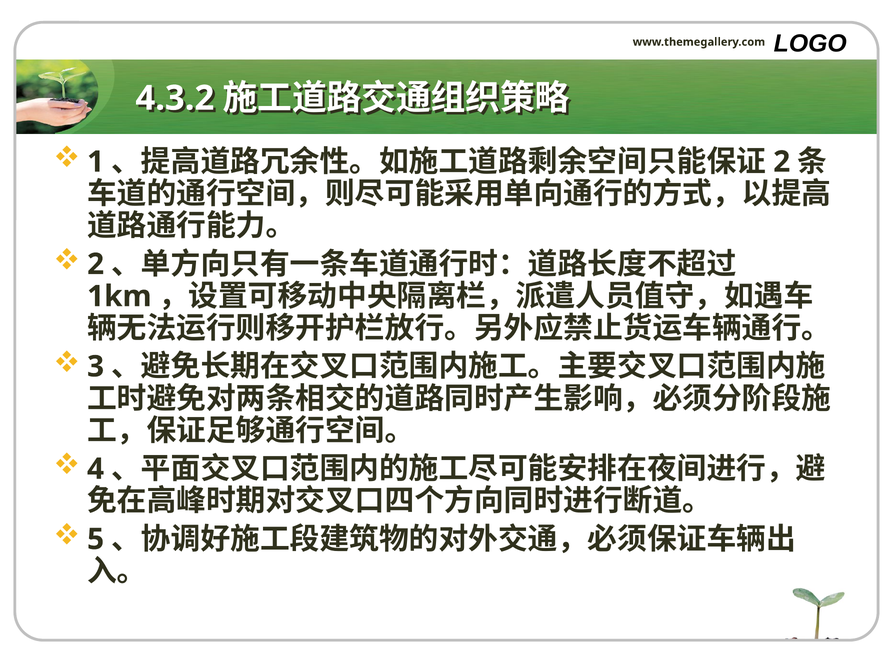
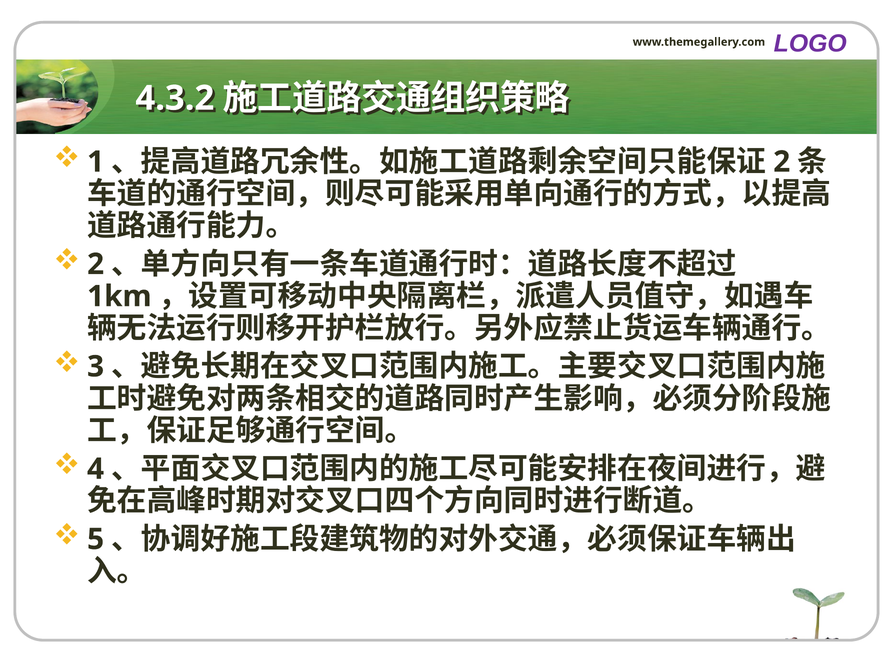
LOGO colour: black -> purple
